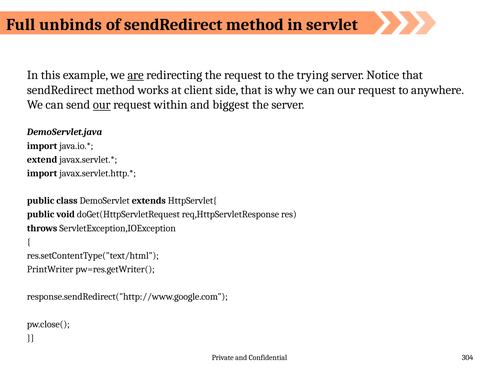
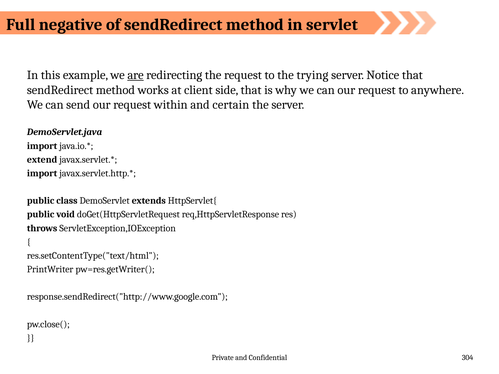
unbinds: unbinds -> negative
our at (102, 105) underline: present -> none
biggest: biggest -> certain
